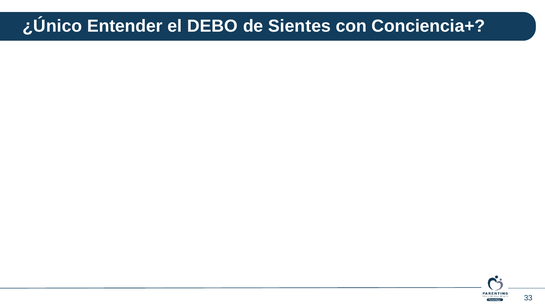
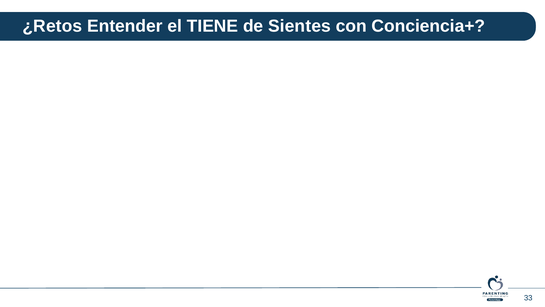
¿Único: ¿Único -> ¿Retos
DEBO: DEBO -> TIENE
